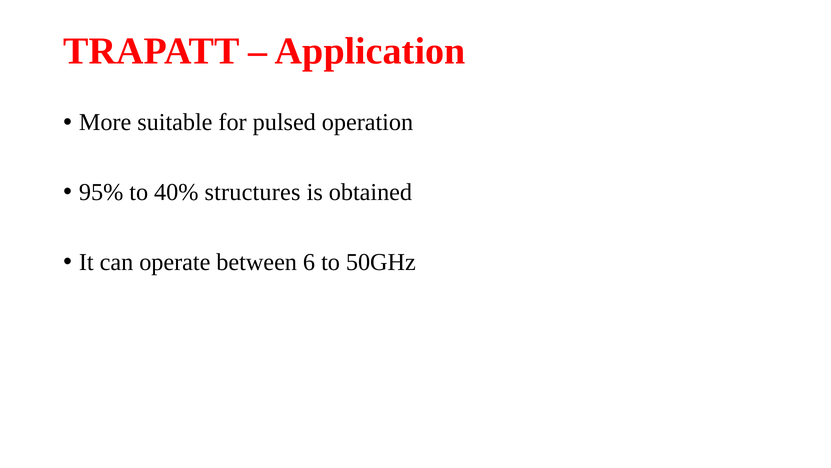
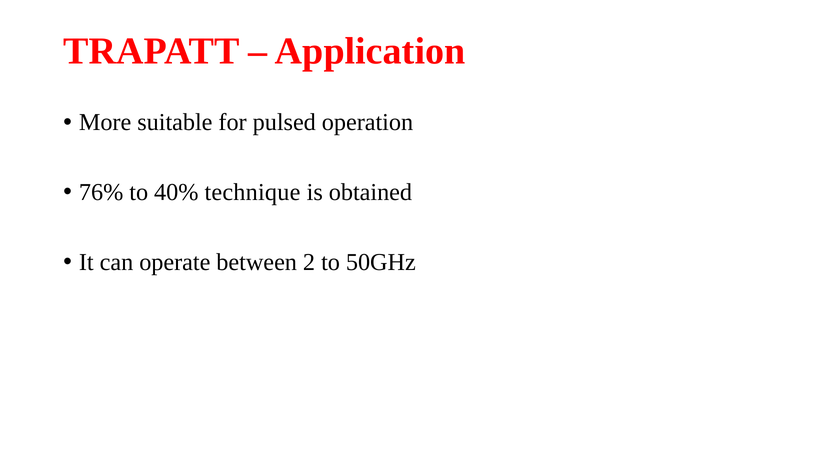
95%: 95% -> 76%
structures: structures -> technique
6: 6 -> 2
